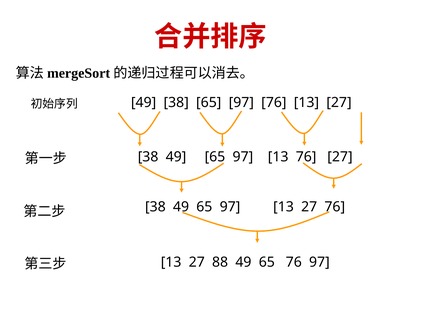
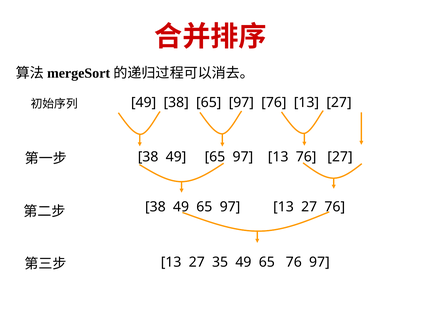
88: 88 -> 35
